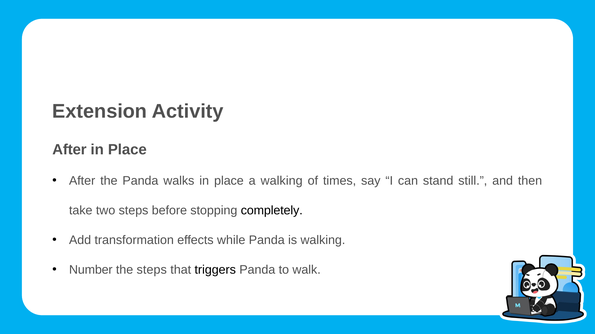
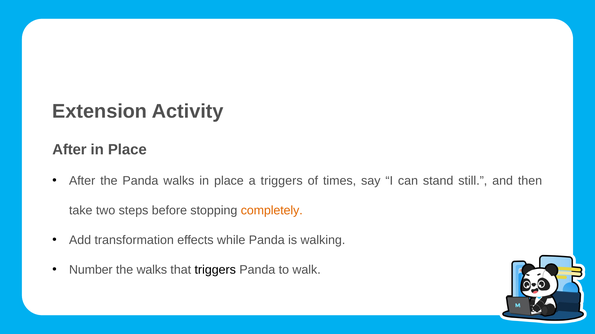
a walking: walking -> triggers
completely colour: black -> orange
the steps: steps -> walks
